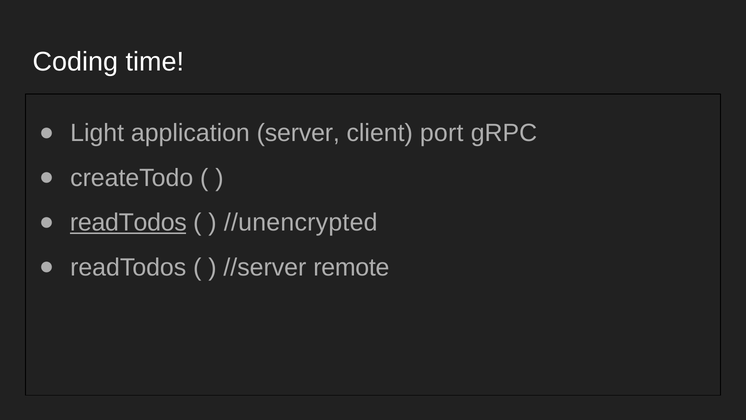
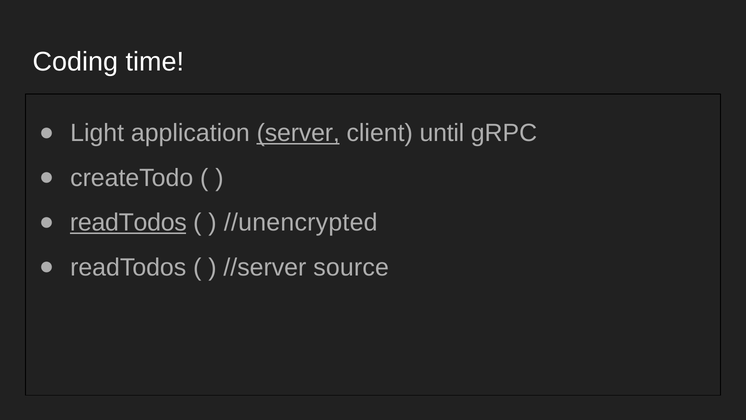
server underline: none -> present
port: port -> until
remote: remote -> source
